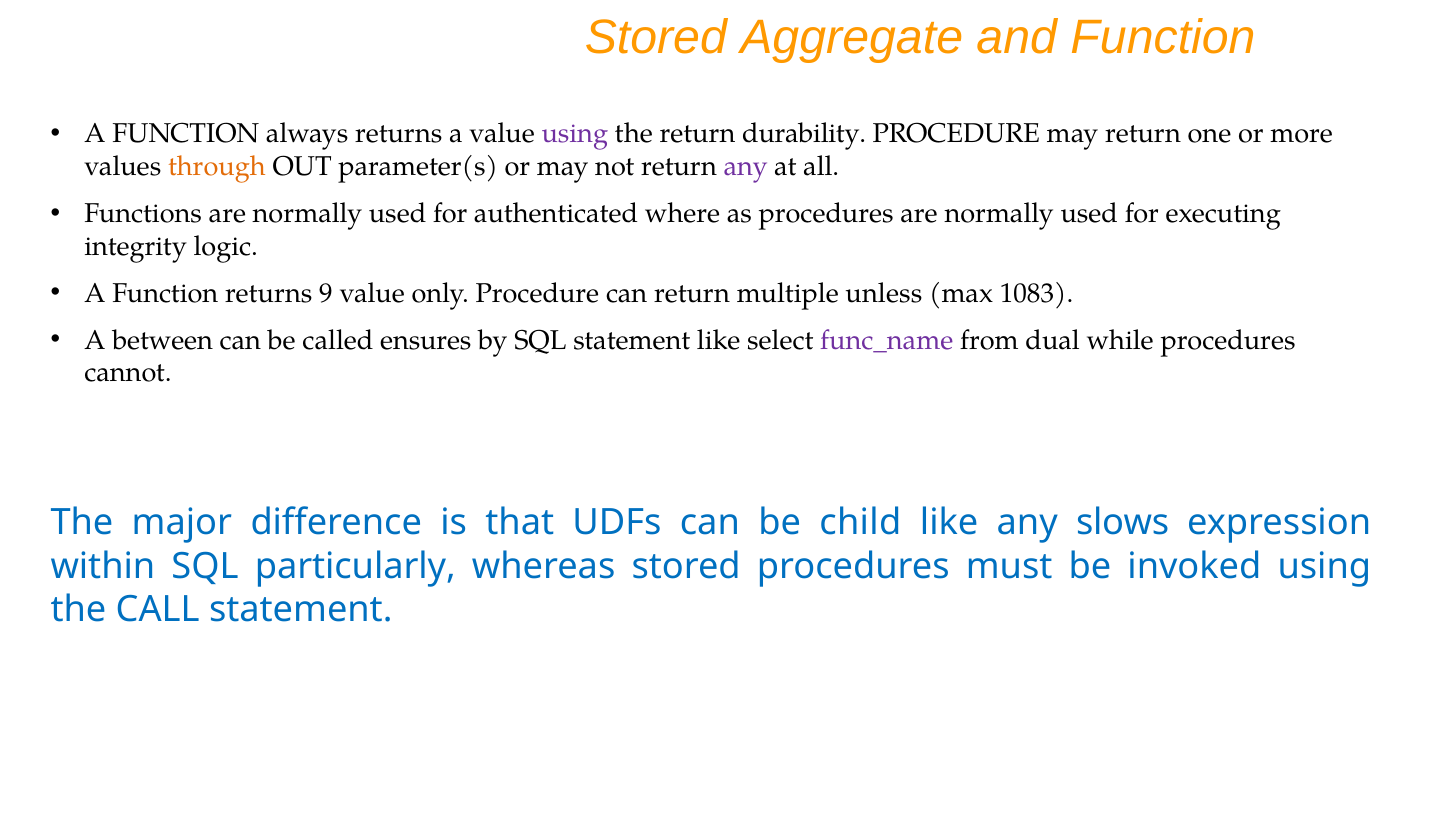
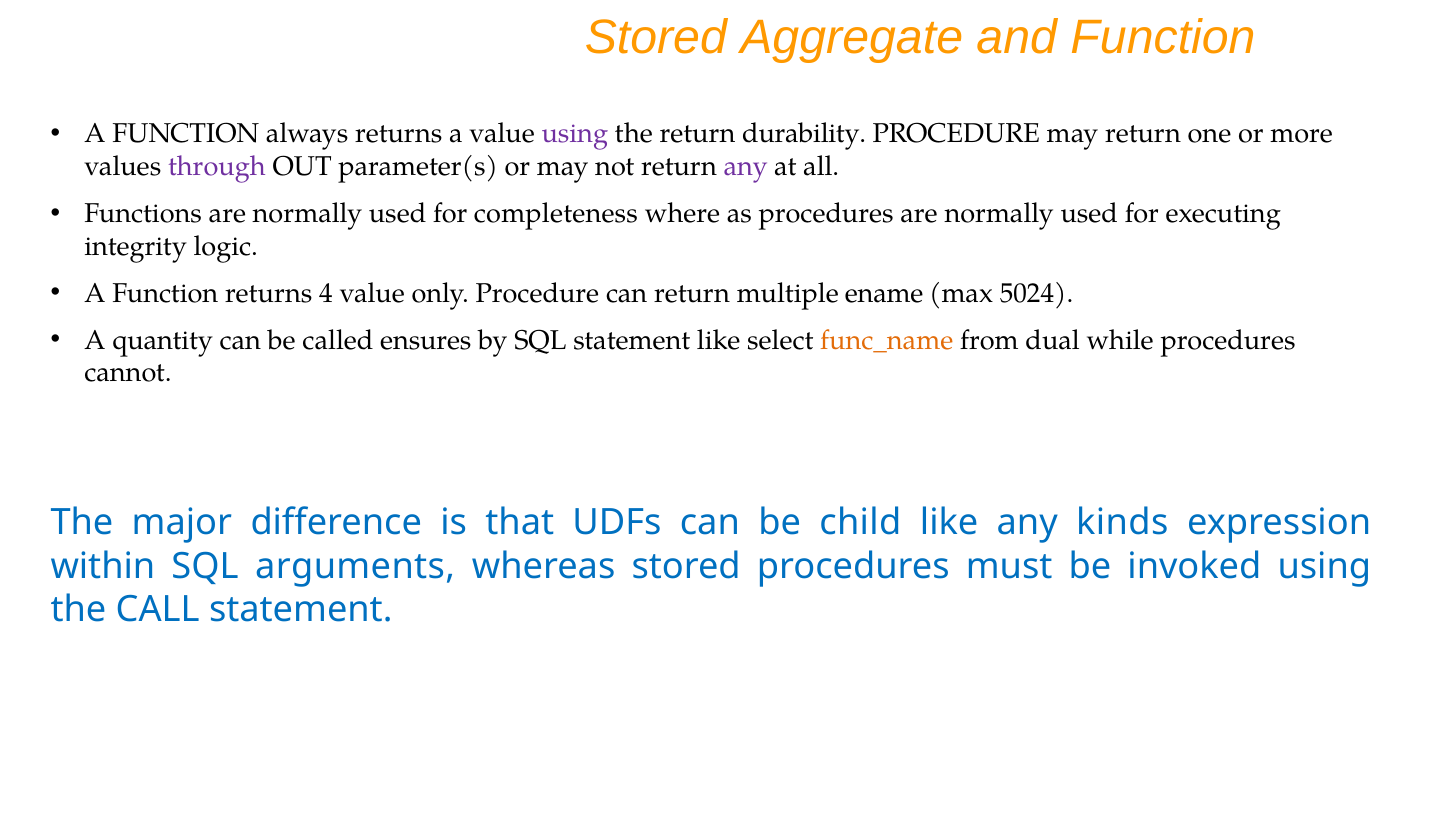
through colour: orange -> purple
authenticated: authenticated -> completeness
9: 9 -> 4
unless: unless -> ename
1083: 1083 -> 5024
between: between -> quantity
func_name colour: purple -> orange
slows: slows -> kinds
particularly: particularly -> arguments
